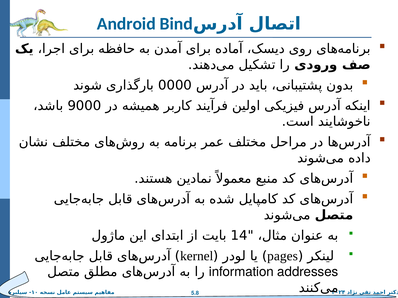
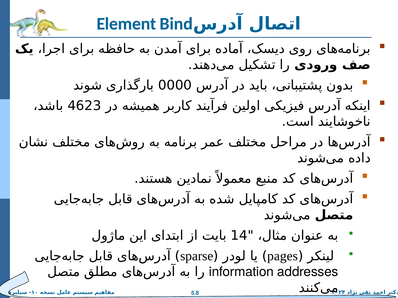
Android: Android -> Element
9000: 9000 -> 4623
kernel: kernel -> sparse
